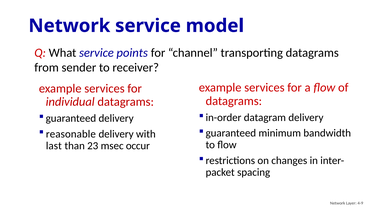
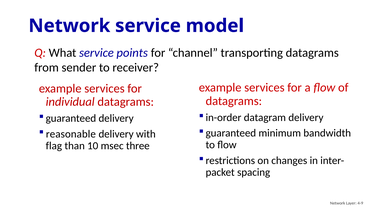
last: last -> flag
23: 23 -> 10
occur: occur -> three
